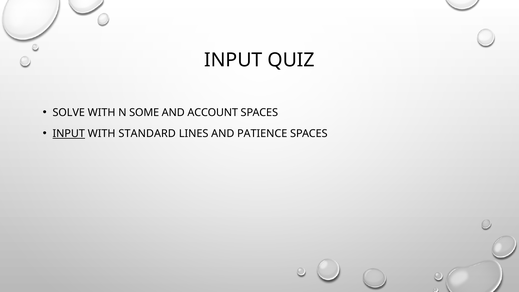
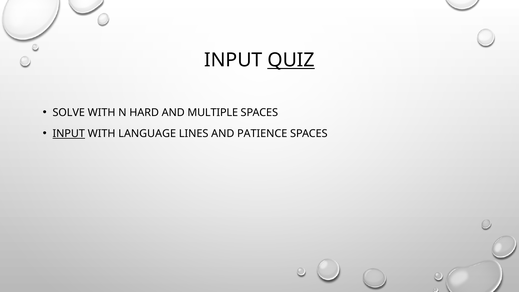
QUIZ underline: none -> present
SOME: SOME -> HARD
ACCOUNT: ACCOUNT -> MULTIPLE
STANDARD: STANDARD -> LANGUAGE
